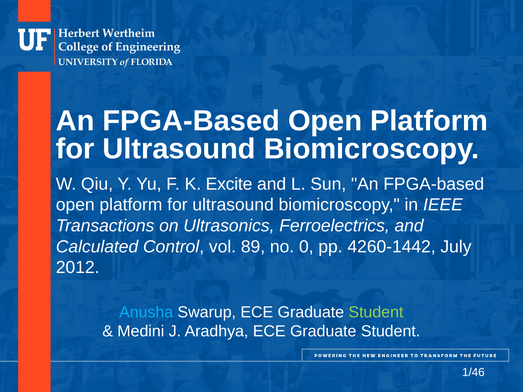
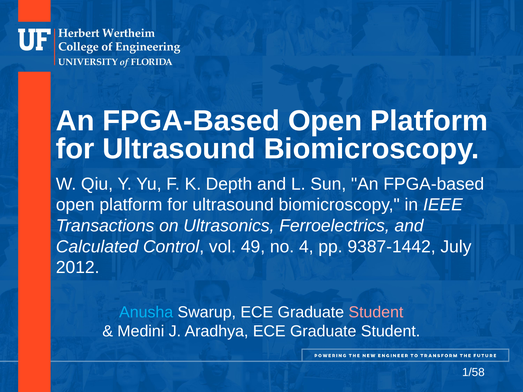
Excite: Excite -> Depth
89: 89 -> 49
0: 0 -> 4
4260-1442: 4260-1442 -> 9387-1442
Student at (376, 312) colour: light green -> pink
1/46: 1/46 -> 1/58
